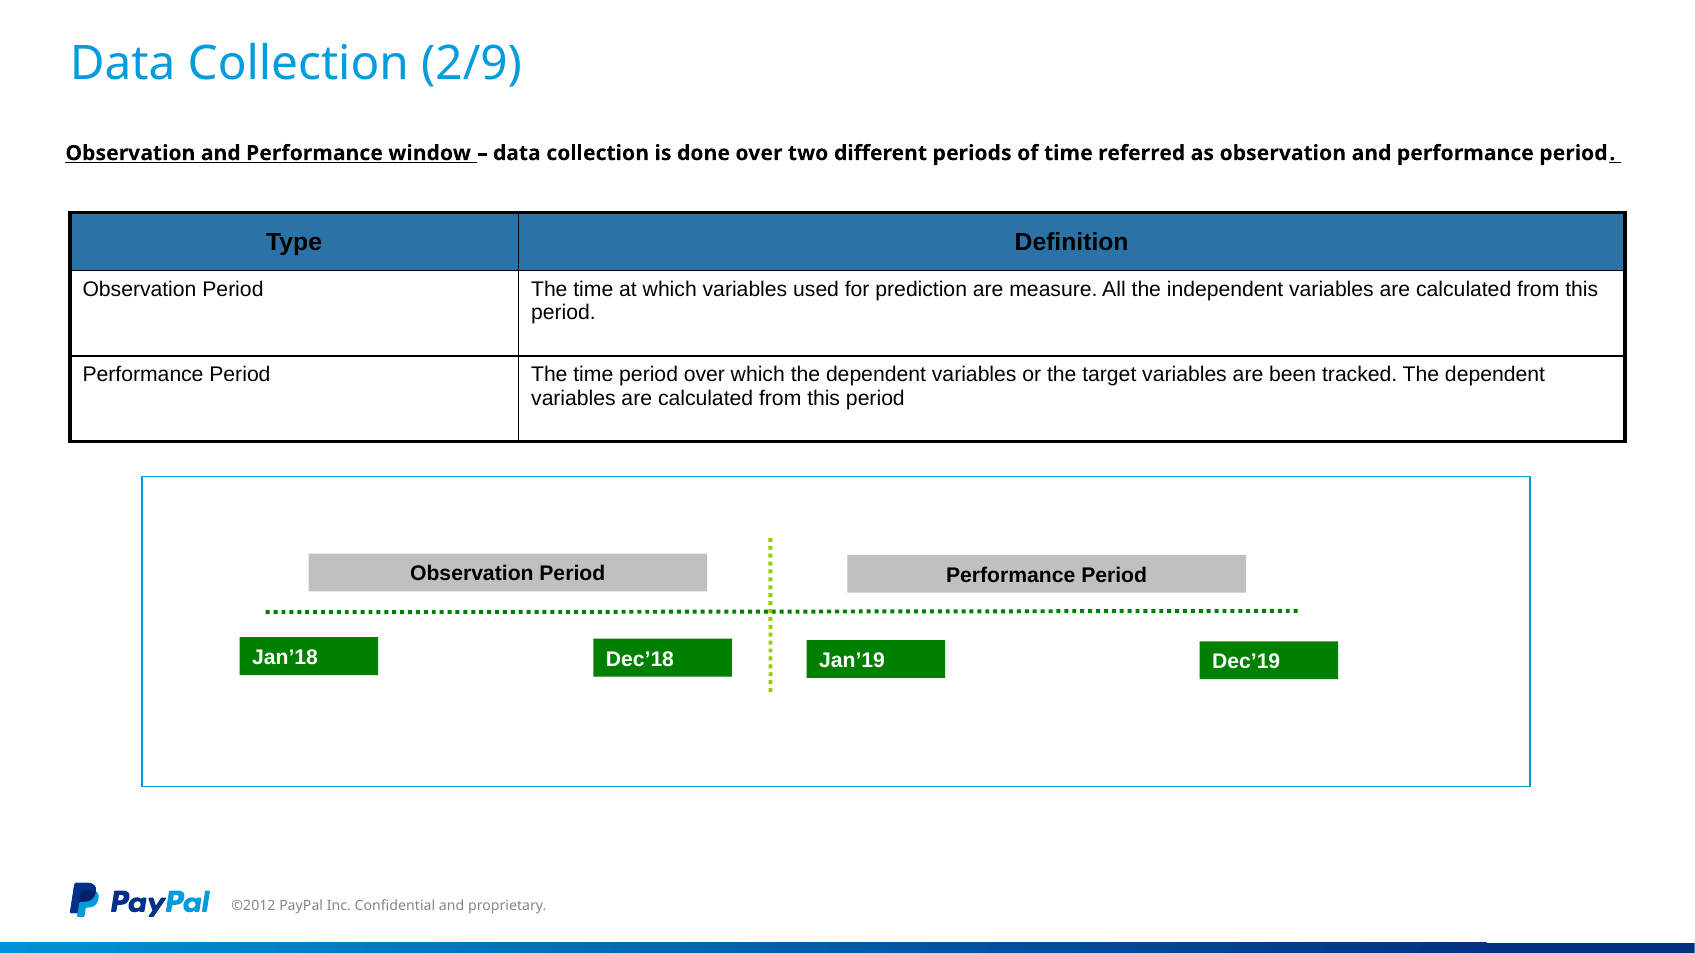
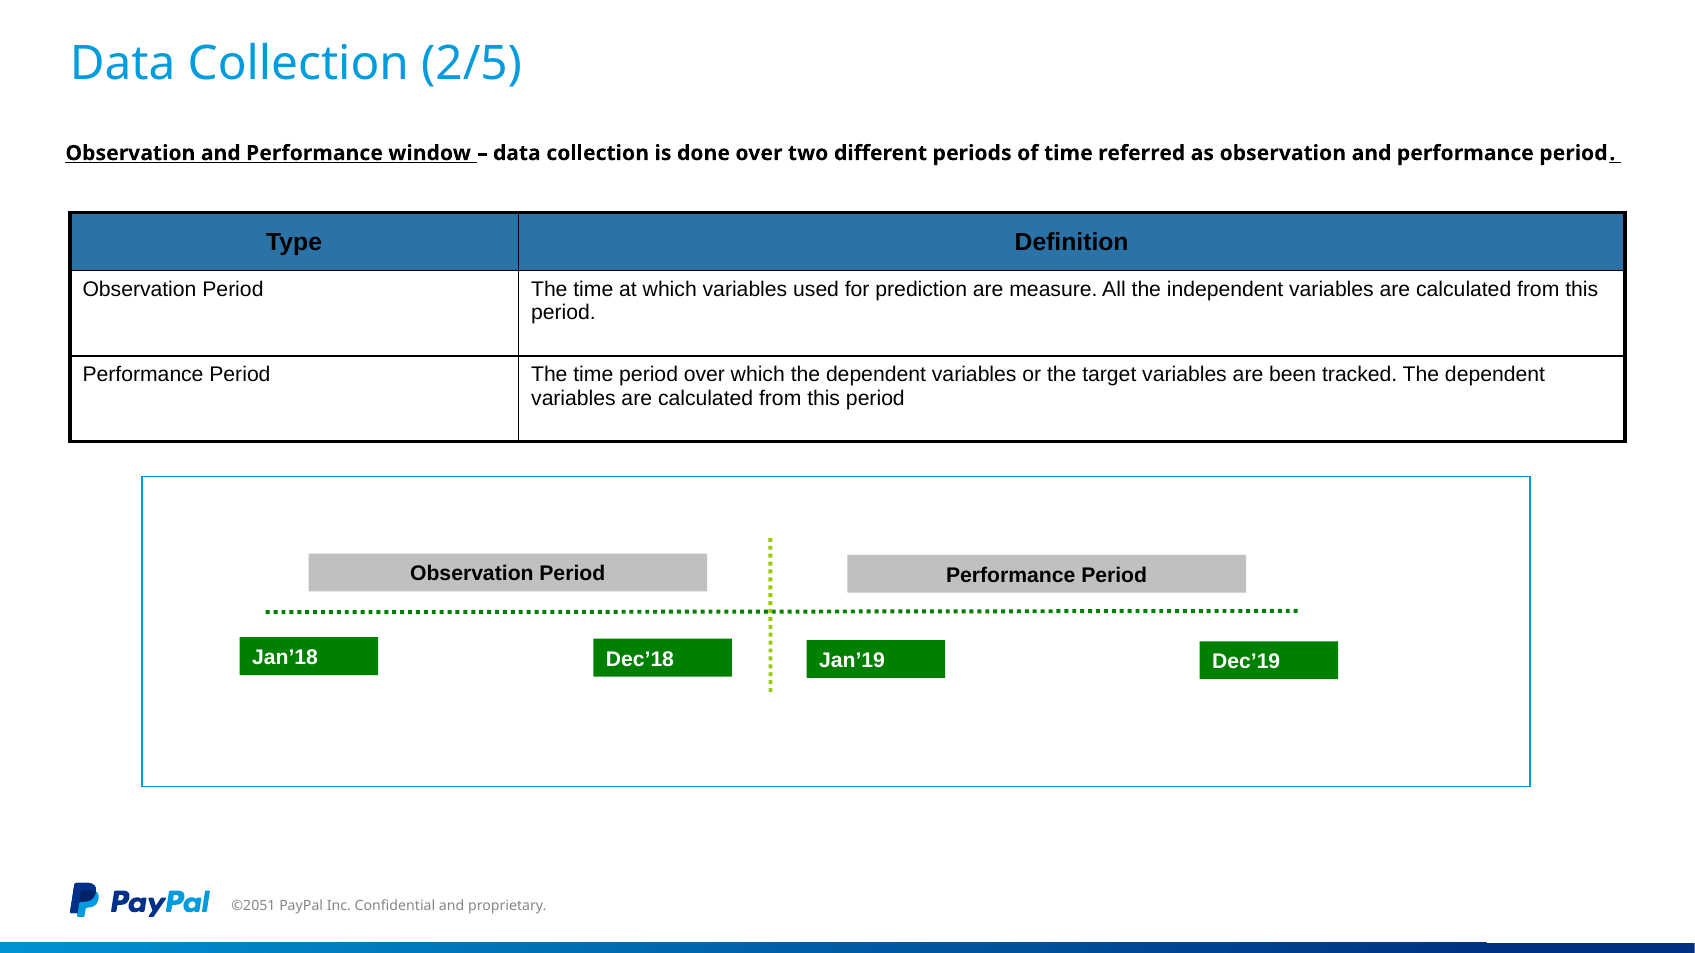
2/9: 2/9 -> 2/5
©2012: ©2012 -> ©2051
